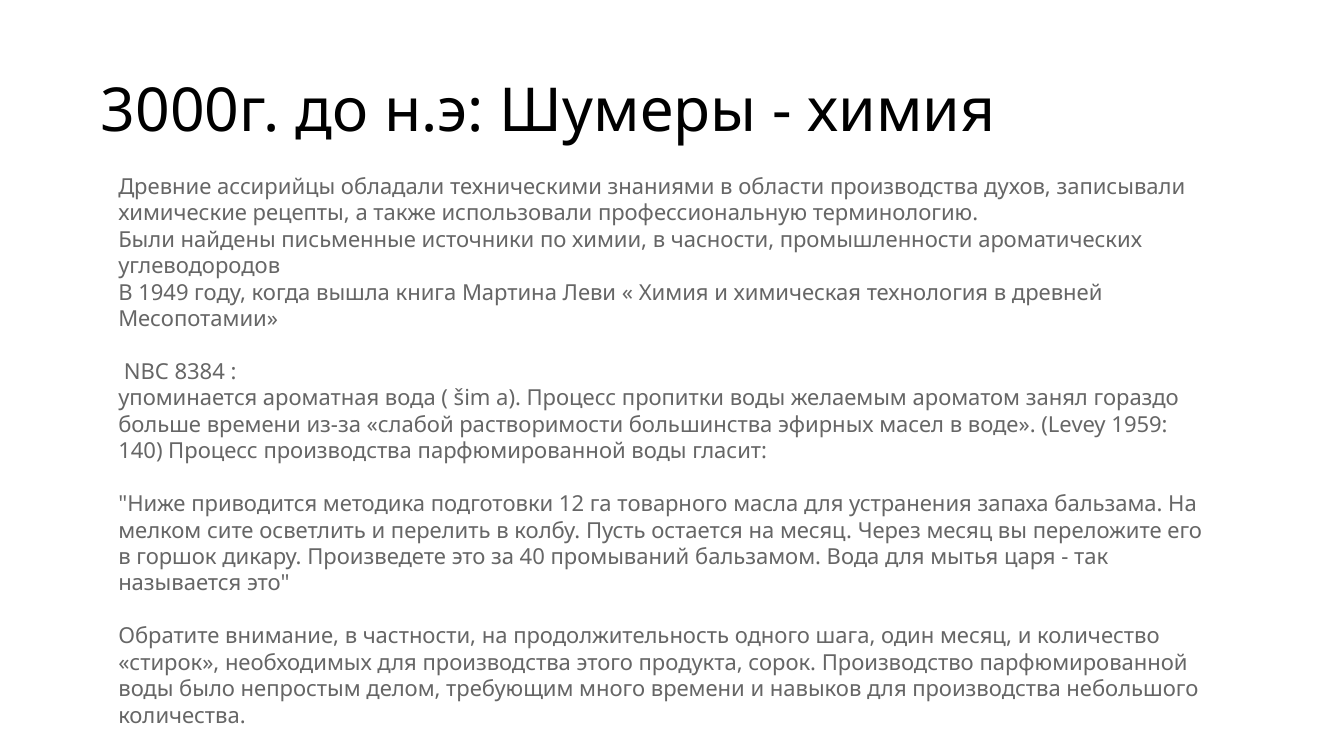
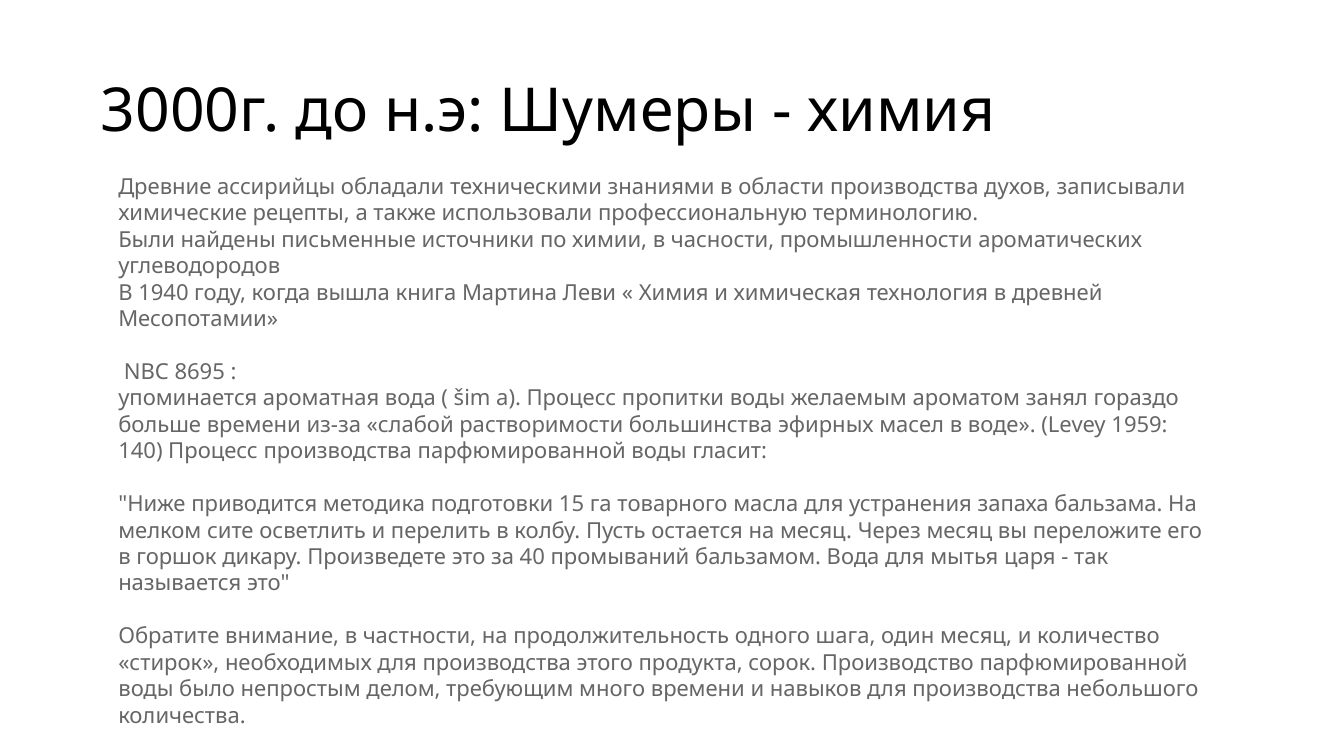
1949: 1949 -> 1940
8384: 8384 -> 8695
12: 12 -> 15
